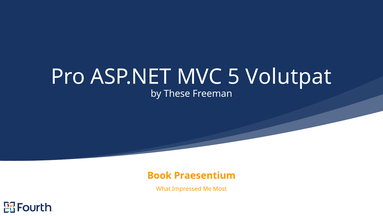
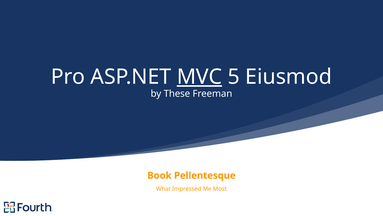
MVC underline: none -> present
Volutpat: Volutpat -> Eiusmod
Praesentium: Praesentium -> Pellentesque
